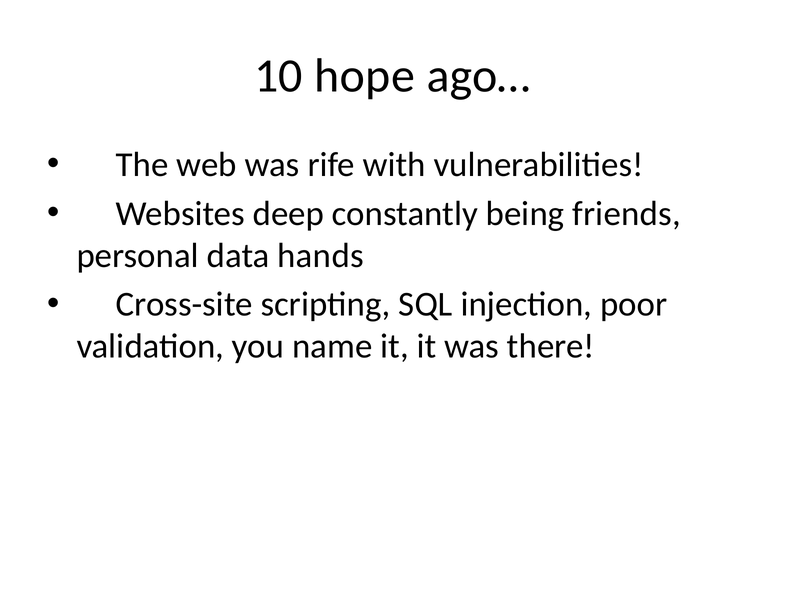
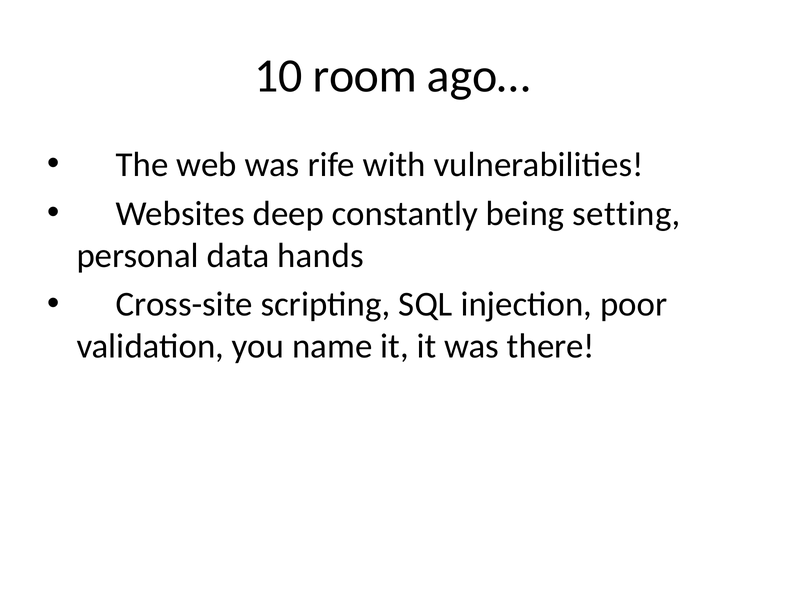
hope: hope -> room
friends: friends -> setting
